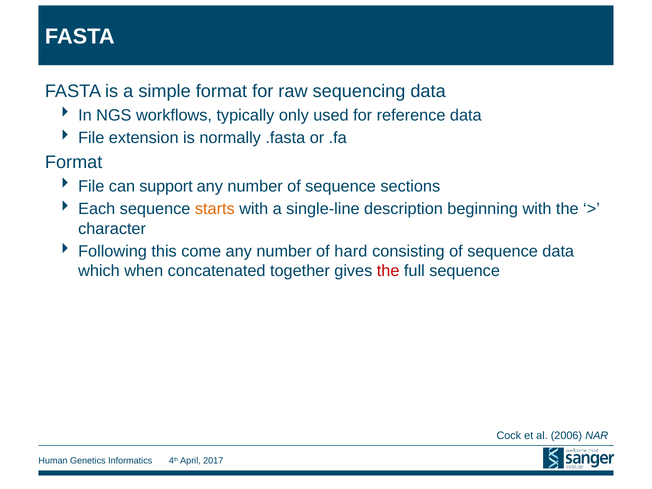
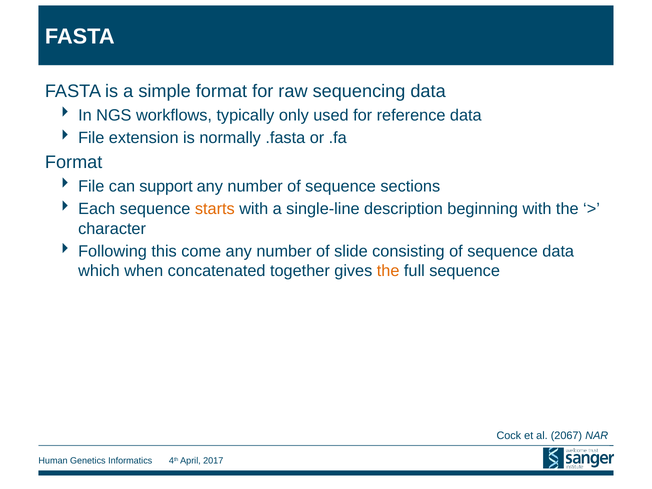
hard: hard -> slide
the at (388, 271) colour: red -> orange
2006: 2006 -> 2067
